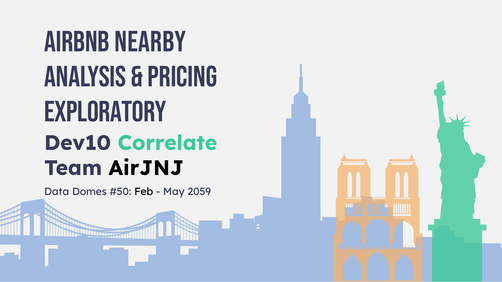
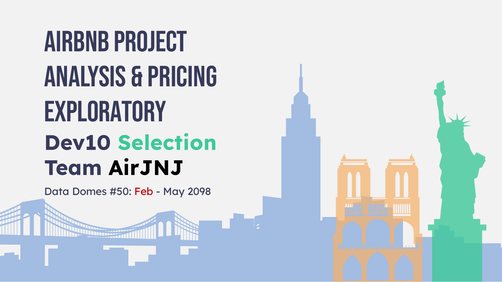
Nearby: Nearby -> Project
Correlate: Correlate -> Selection
Feb colour: black -> red
2059: 2059 -> 2098
